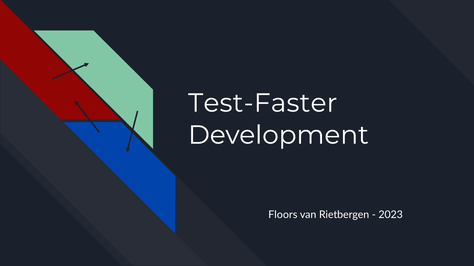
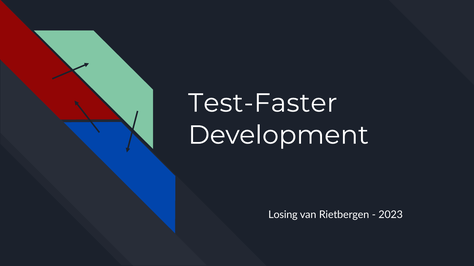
Floors: Floors -> Losing
